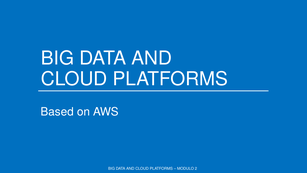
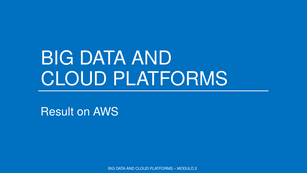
Based: Based -> Result
